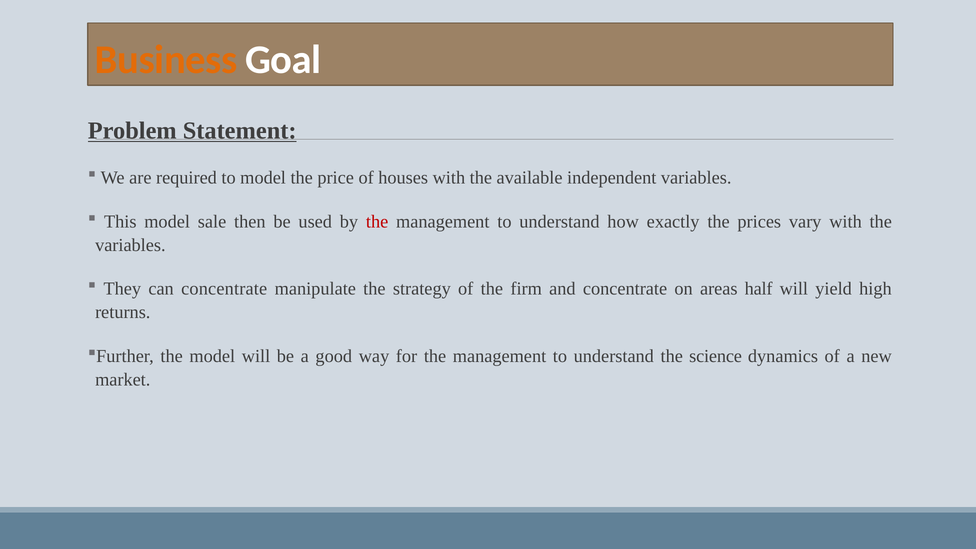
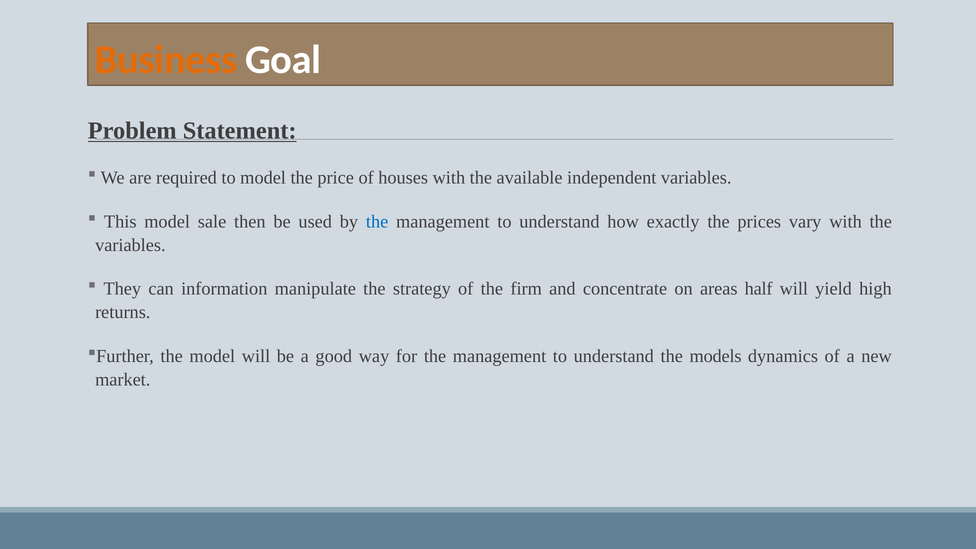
the at (377, 222) colour: red -> blue
can concentrate: concentrate -> information
science: science -> models
